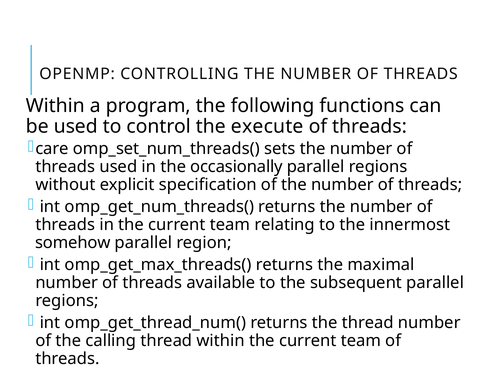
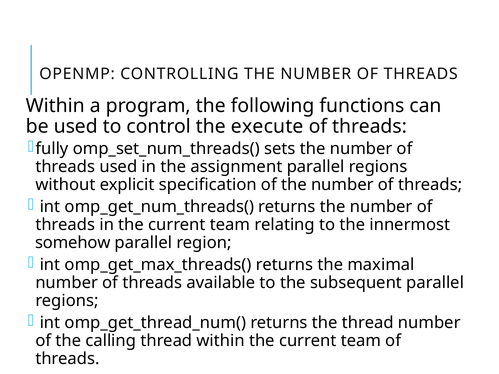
care: care -> fully
occasionally: occasionally -> assignment
